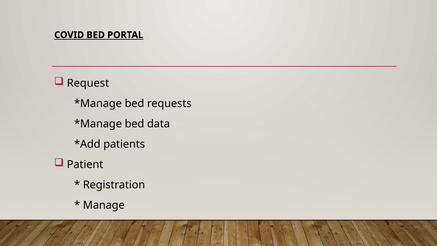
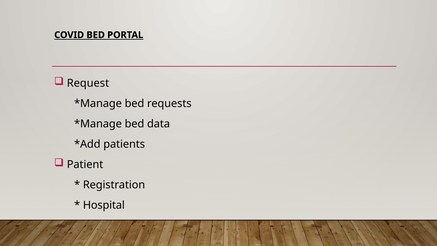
Manage: Manage -> Hospital
